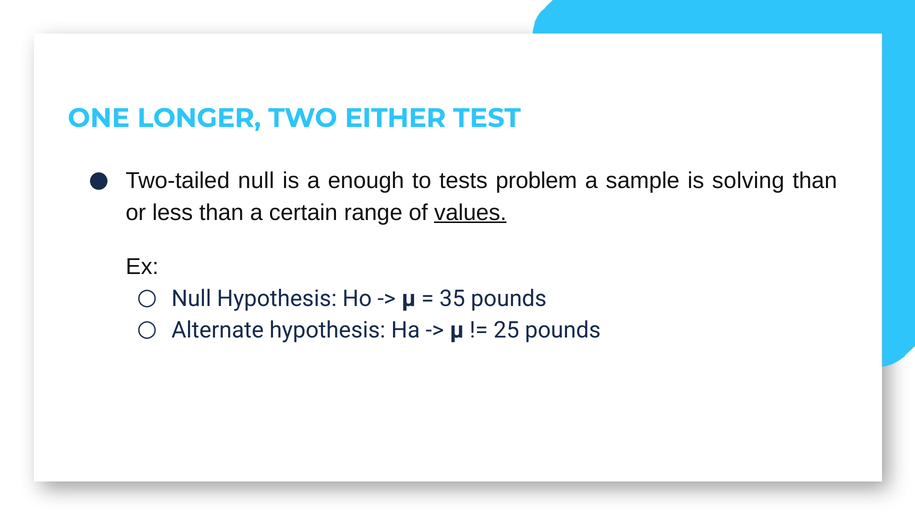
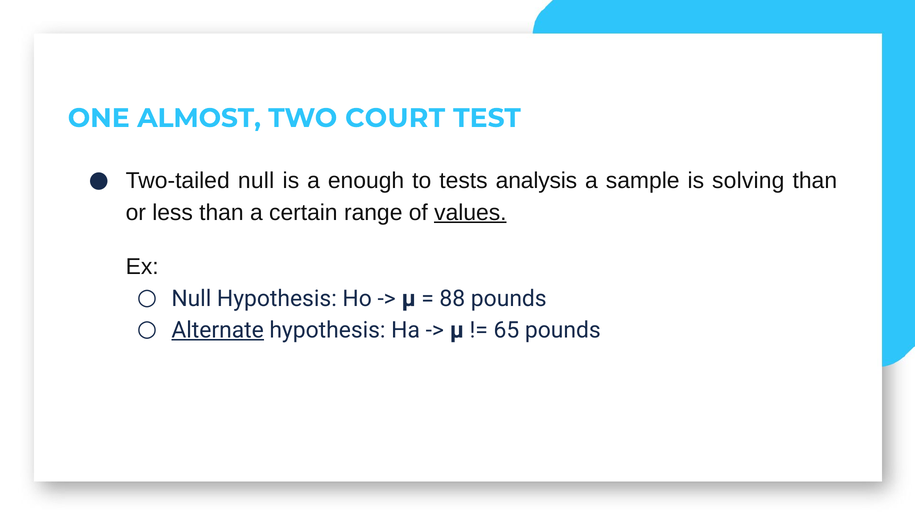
LONGER: LONGER -> ALMOST
EITHER: EITHER -> COURT
problem: problem -> analysis
35: 35 -> 88
Alternate underline: none -> present
25: 25 -> 65
